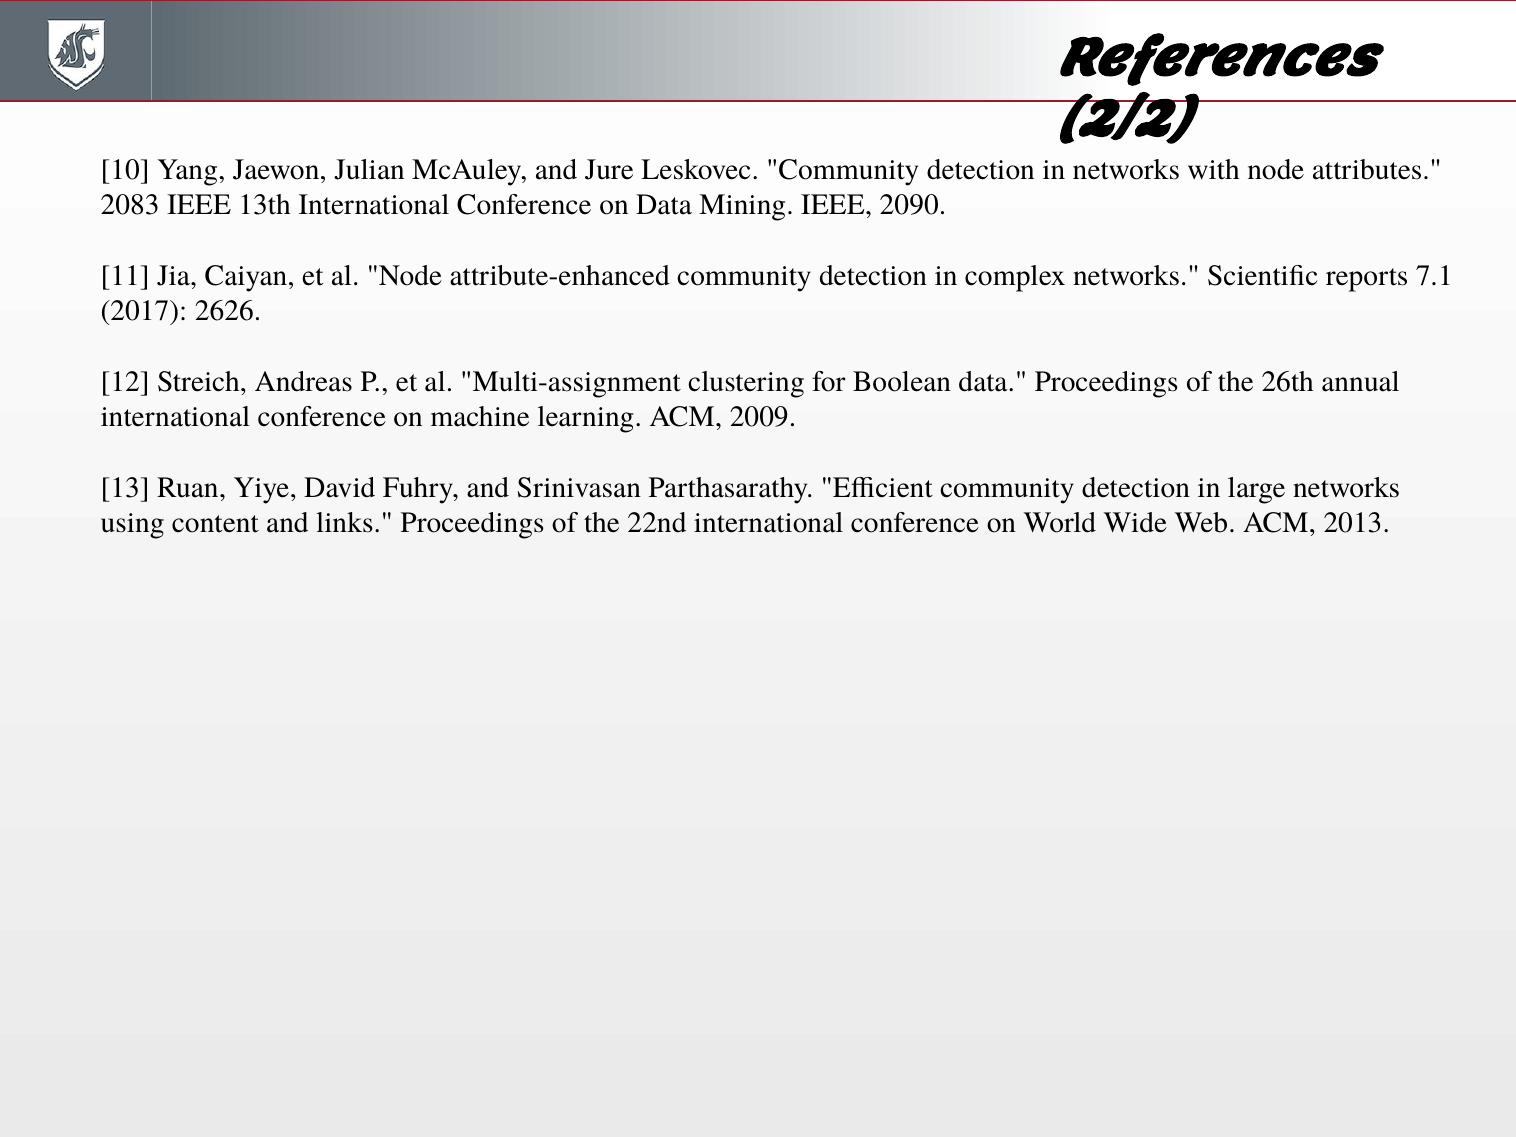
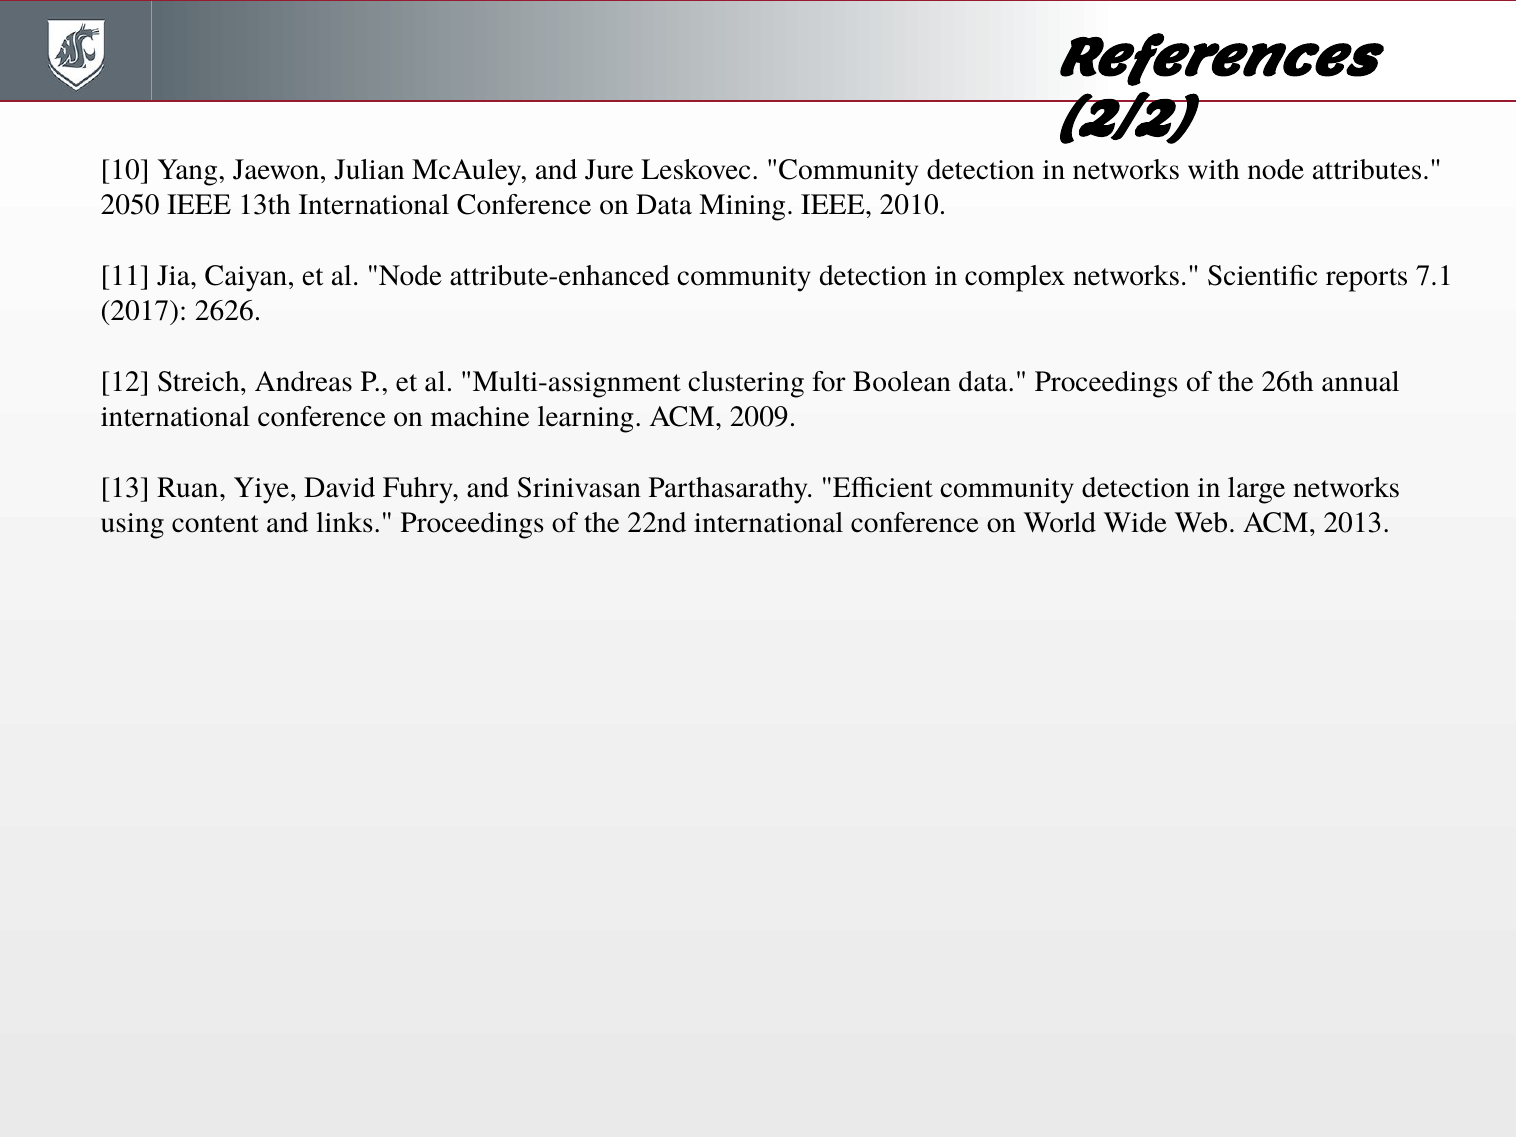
2083: 2083 -> 2050
2090: 2090 -> 2010
